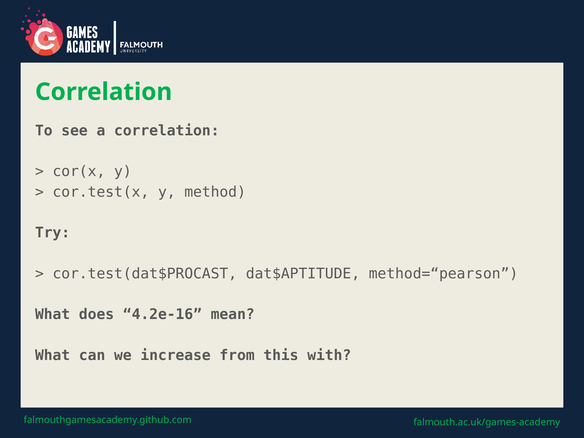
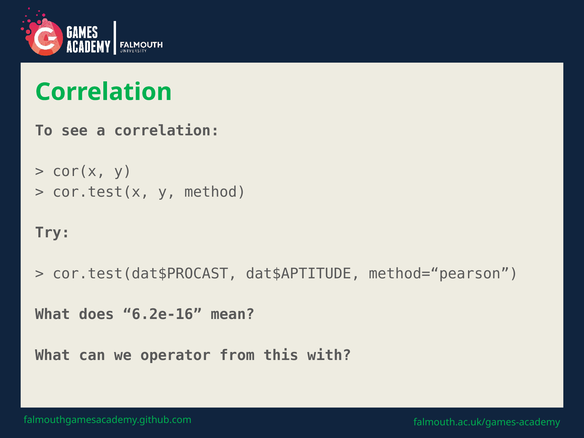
4.2e-16: 4.2e-16 -> 6.2e-16
increase: increase -> operator
